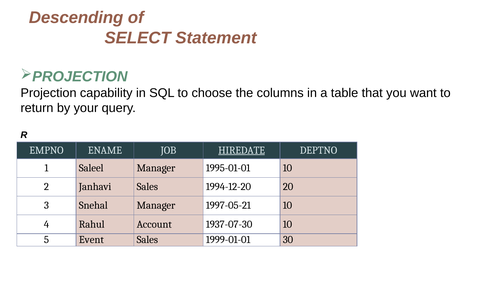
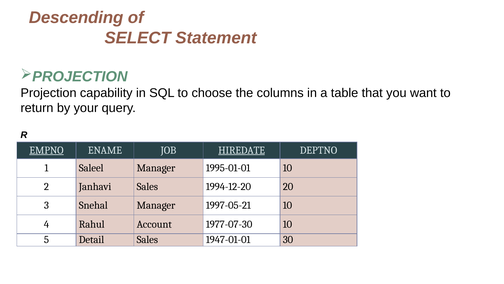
EMPNO underline: none -> present
1937-07-30: 1937-07-30 -> 1977-07-30
Event: Event -> Detail
1999-01-01: 1999-01-01 -> 1947-01-01
